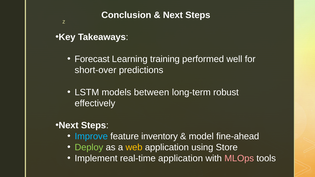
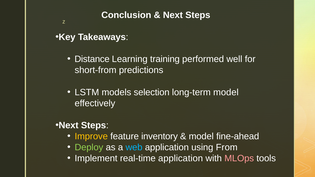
Forecast: Forecast -> Distance
short-over: short-over -> short-from
between: between -> selection
long-term robust: robust -> model
Improve colour: light blue -> yellow
web colour: yellow -> light blue
Store: Store -> From
